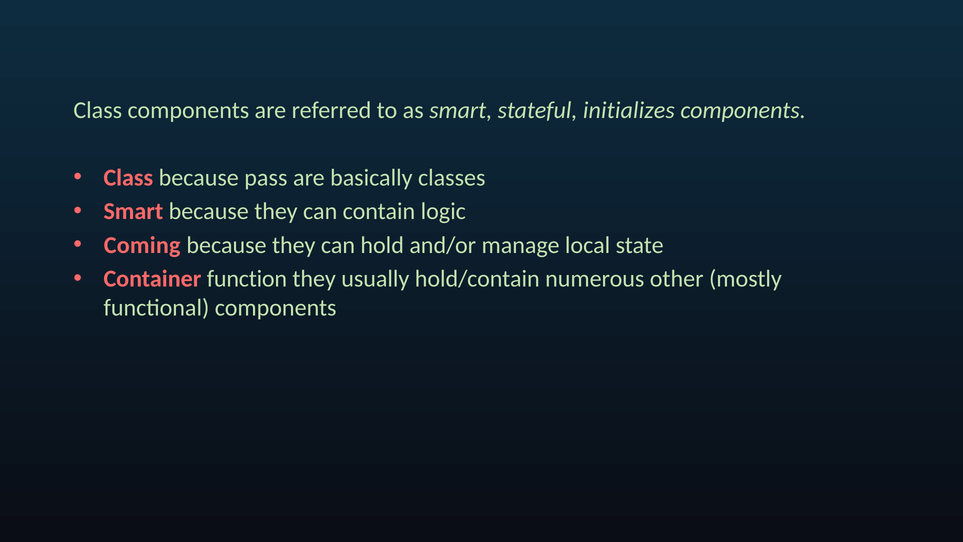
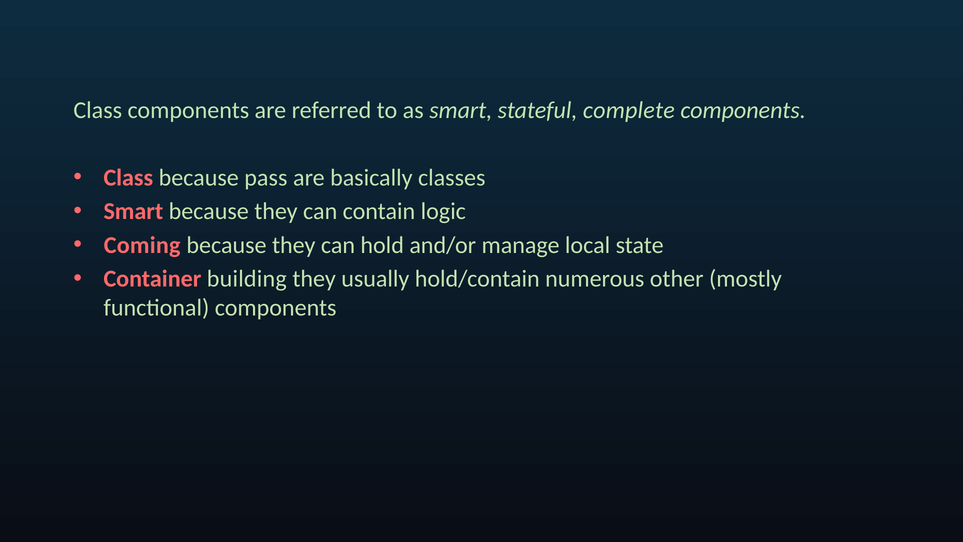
initializes: initializes -> complete
function: function -> building
